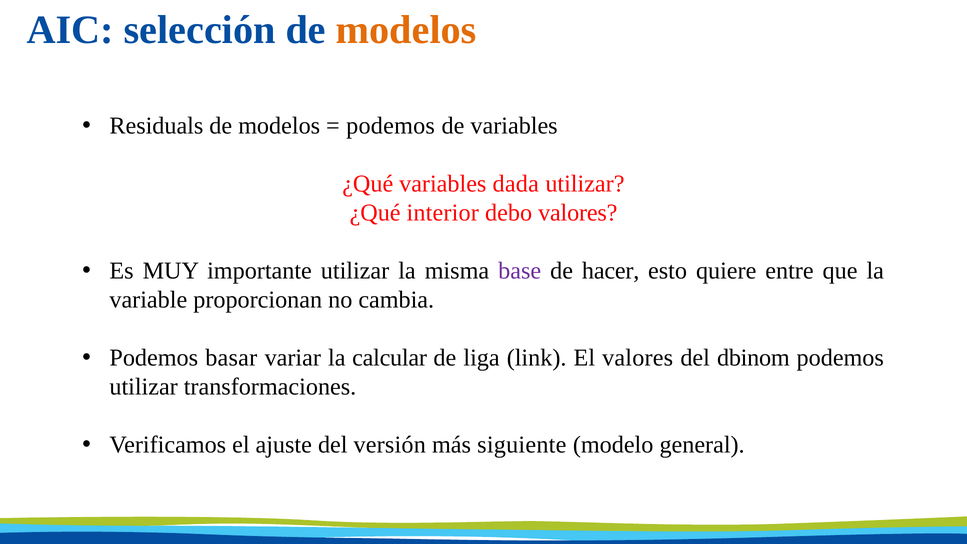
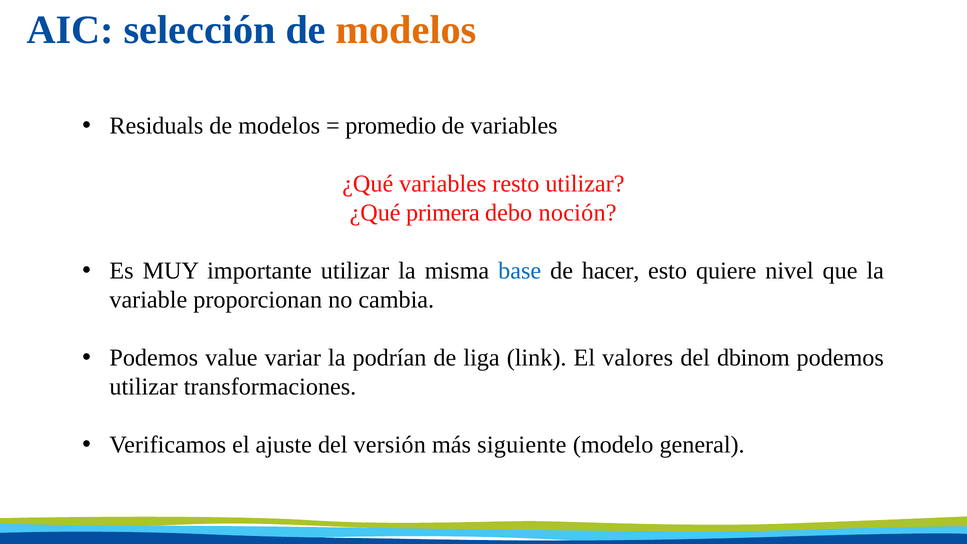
podemos at (391, 126): podemos -> promedio
dada: dada -> resto
interior: interior -> primera
debo valores: valores -> noción
base colour: purple -> blue
entre: entre -> nivel
basar: basar -> value
calcular: calcular -> podrían
